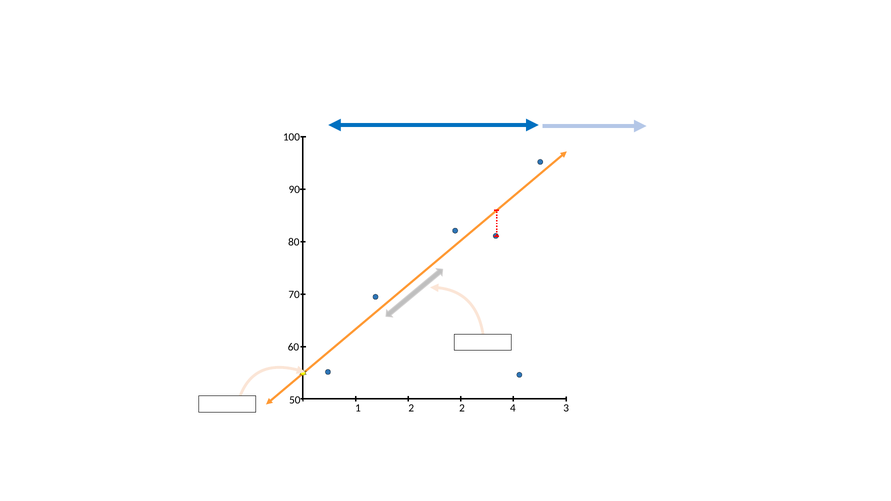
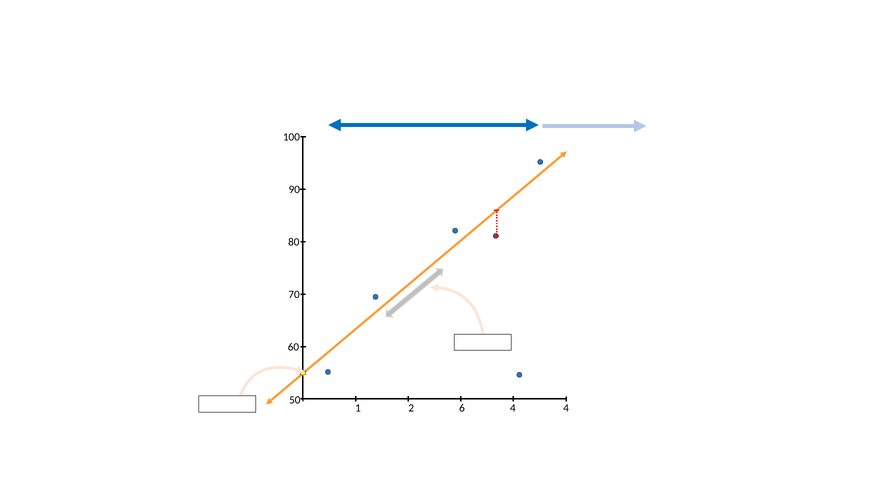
2 2: 2 -> 6
4 3: 3 -> 4
